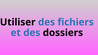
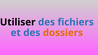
dossiers colour: black -> orange
